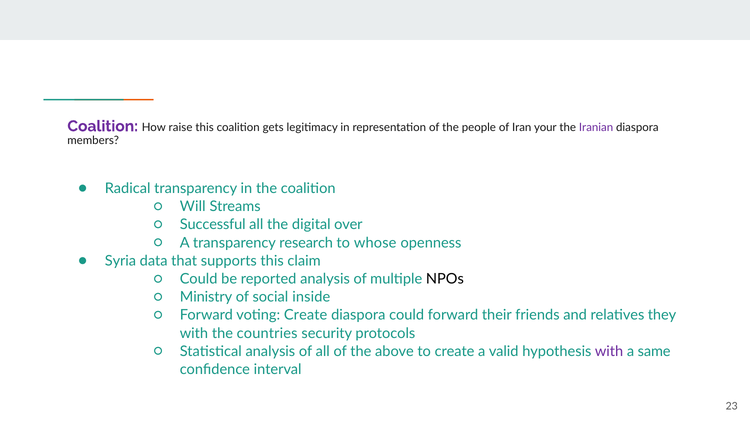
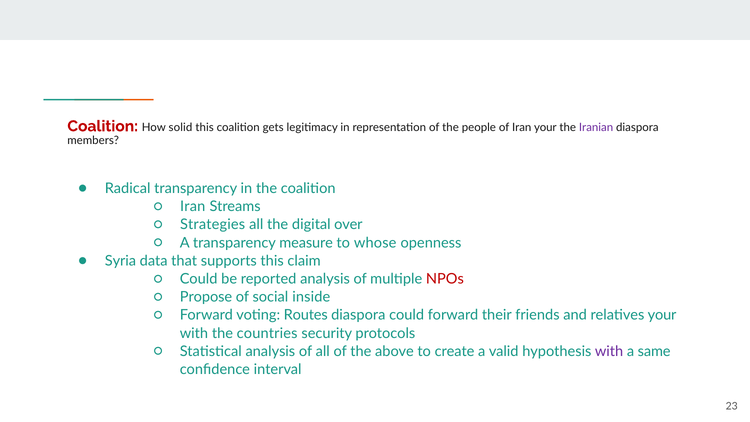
Coalition at (103, 126) colour: purple -> red
raise: raise -> solid
Will at (193, 206): Will -> Iran
Successful: Successful -> Strategies
research: research -> measure
NPOs colour: black -> red
Ministry: Ministry -> Propose
voting Create: Create -> Routes
relatives they: they -> your
